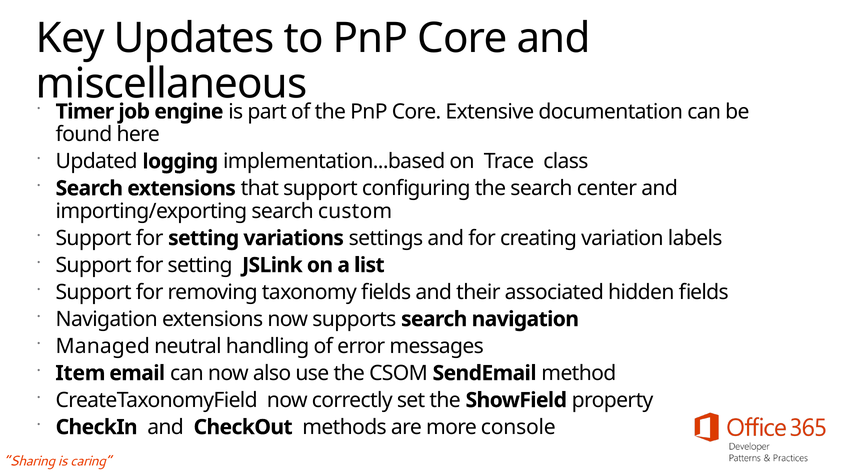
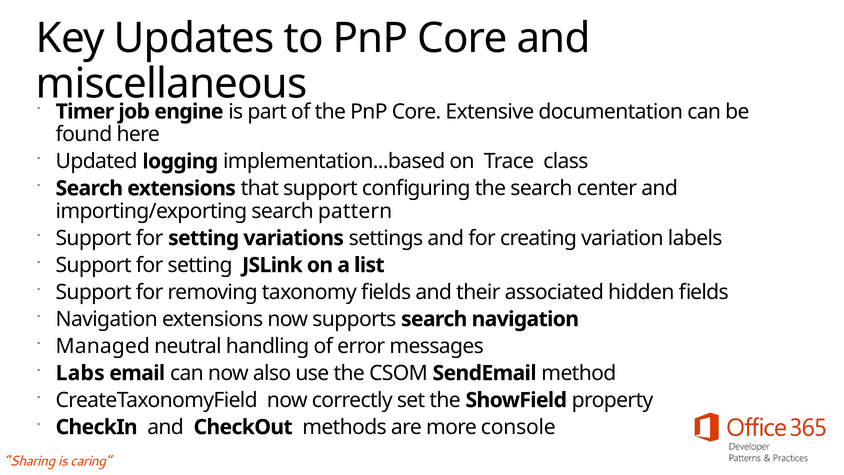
custom: custom -> pattern
Item: Item -> Labs
